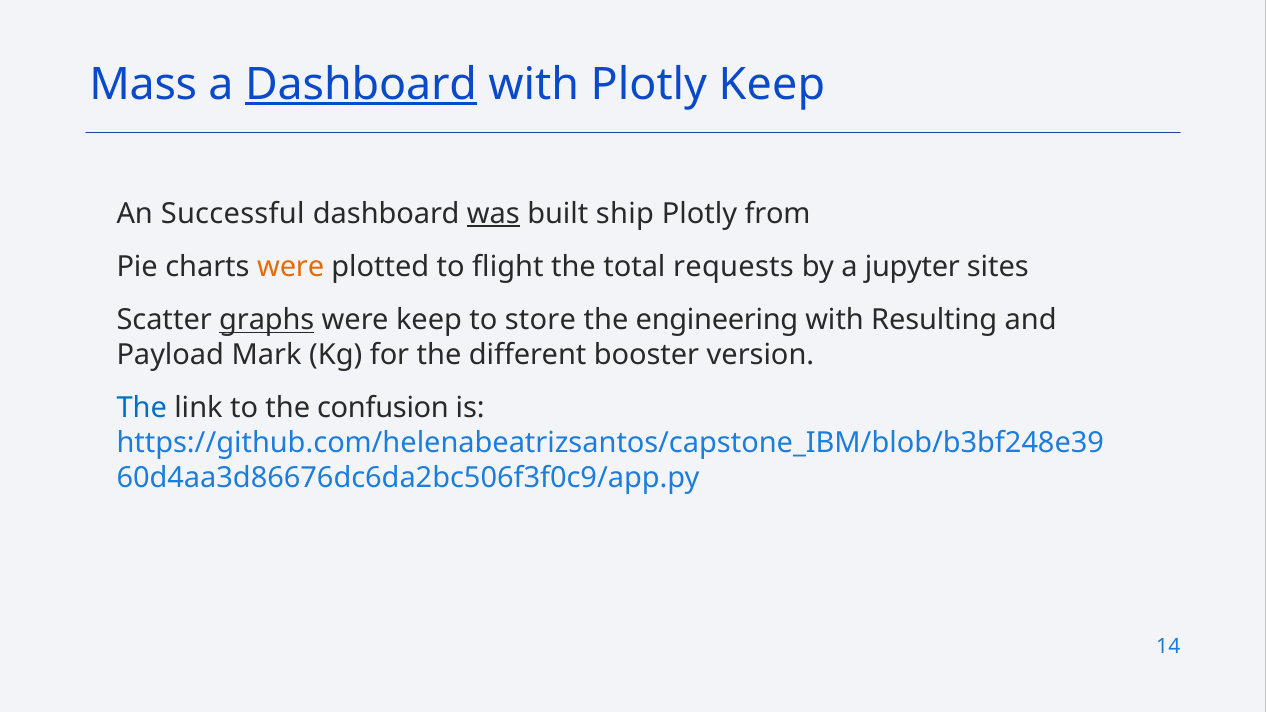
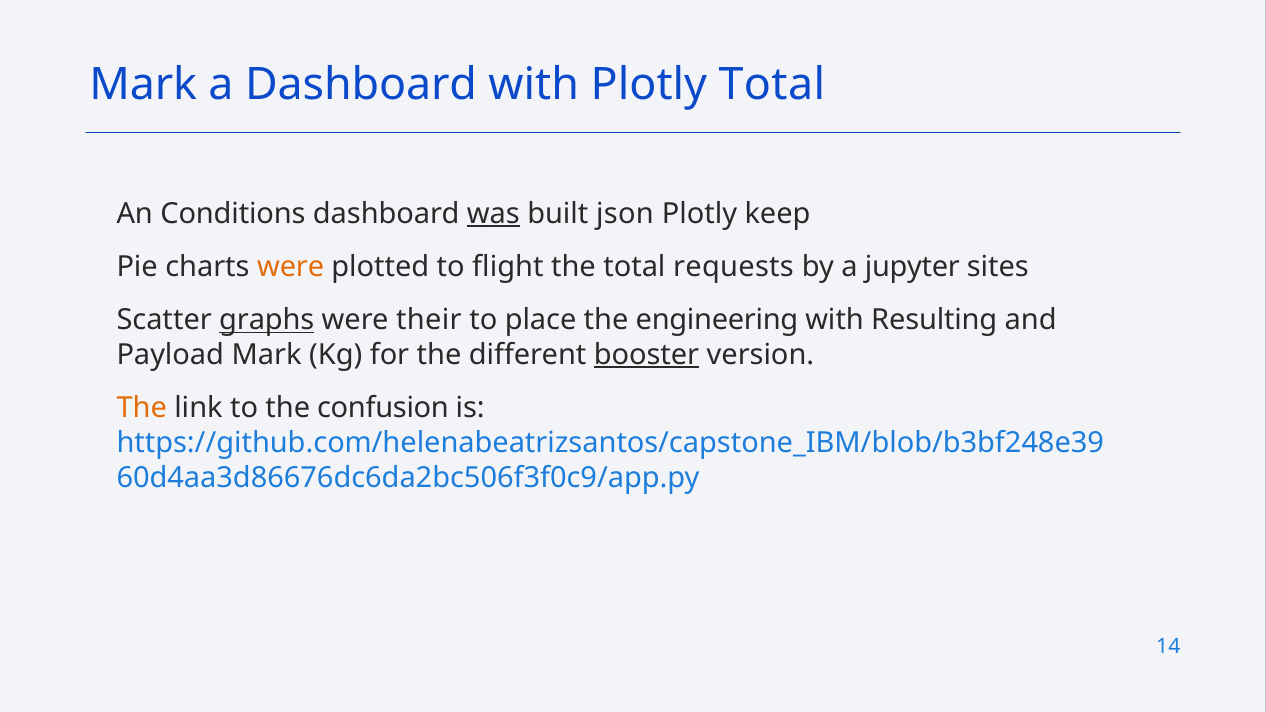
Mass at (143, 85): Mass -> Mark
Dashboard at (361, 85) underline: present -> none
Plotly Keep: Keep -> Total
Successful: Successful -> Conditions
ship: ship -> json
from: from -> keep
were keep: keep -> their
store: store -> place
booster underline: none -> present
The at (142, 408) colour: blue -> orange
